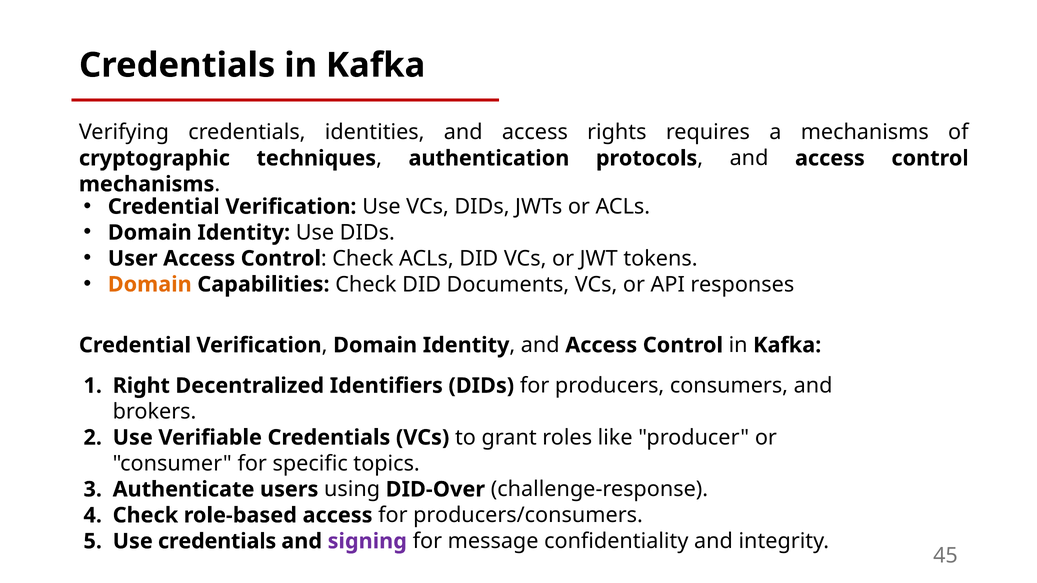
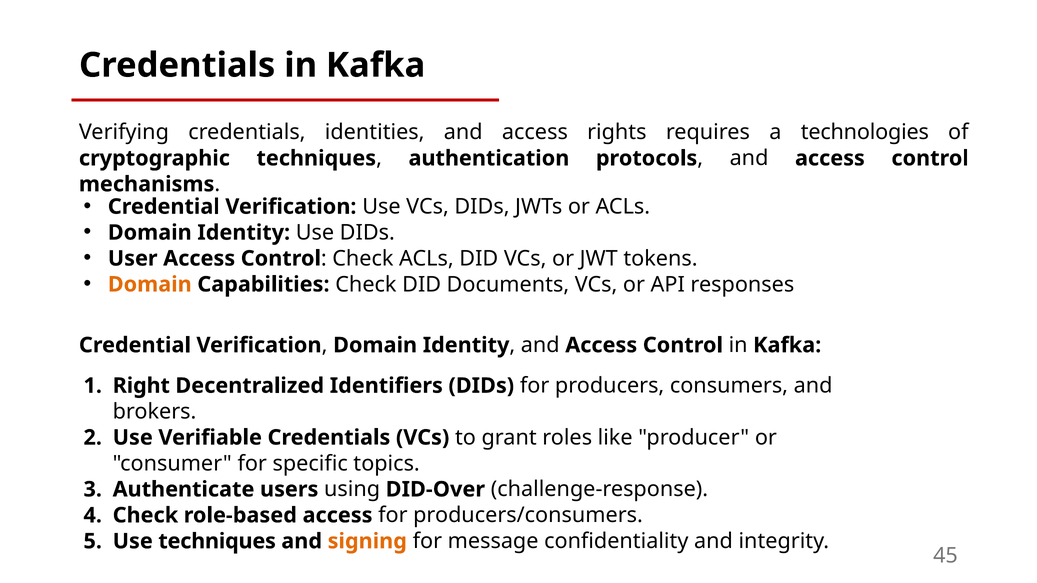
a mechanisms: mechanisms -> technologies
Use credentials: credentials -> techniques
signing colour: purple -> orange
